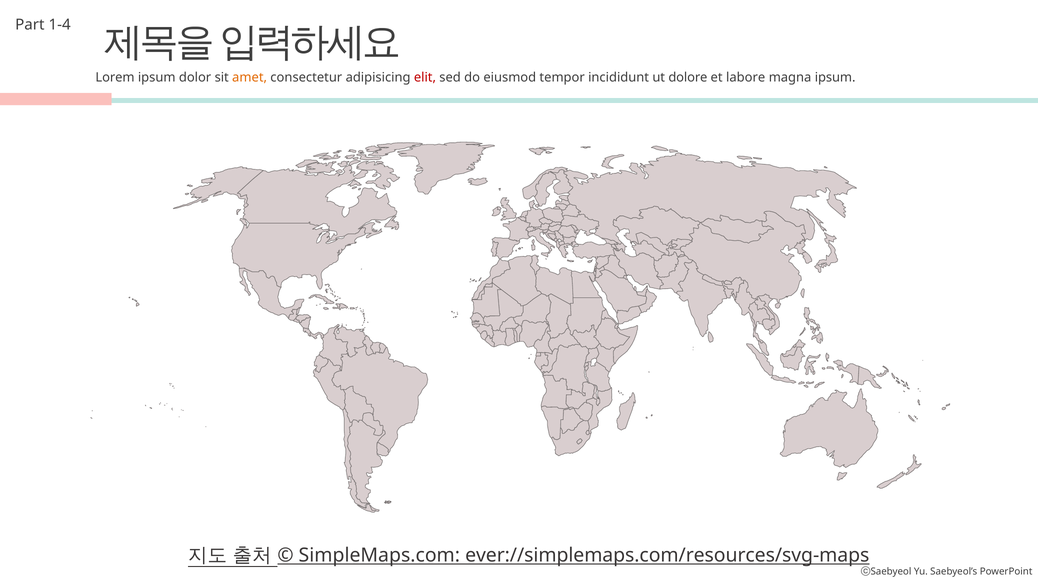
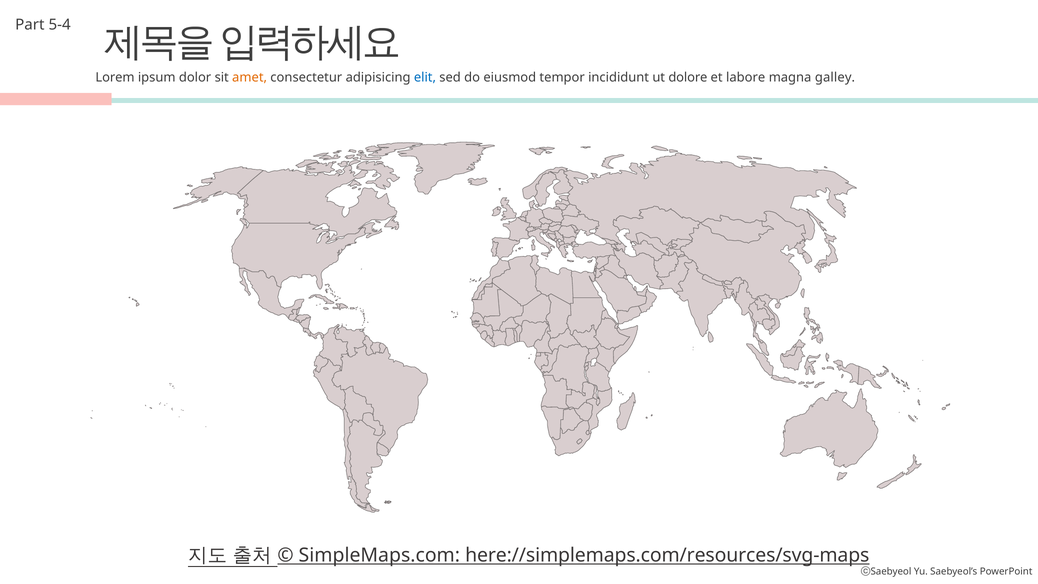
1-4: 1-4 -> 5-4
elit colour: red -> blue
magna ipsum: ipsum -> galley
ever://simplemaps.com/resources/svg-maps: ever://simplemaps.com/resources/svg-maps -> here://simplemaps.com/resources/svg-maps
